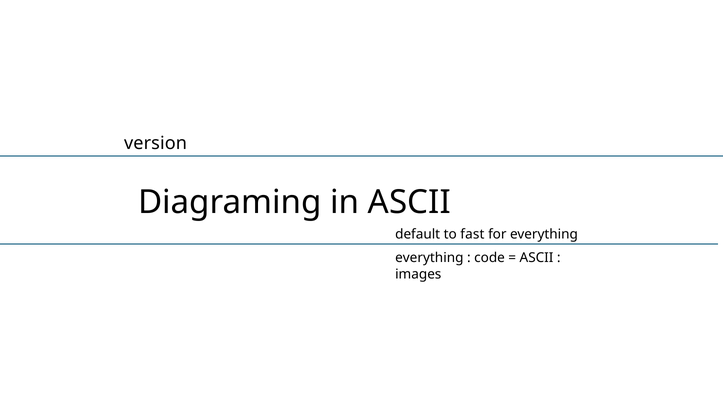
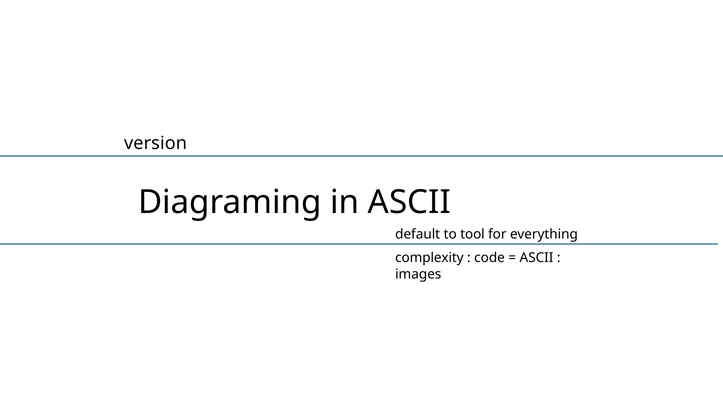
fast: fast -> tool
everything at (429, 258): everything -> complexity
